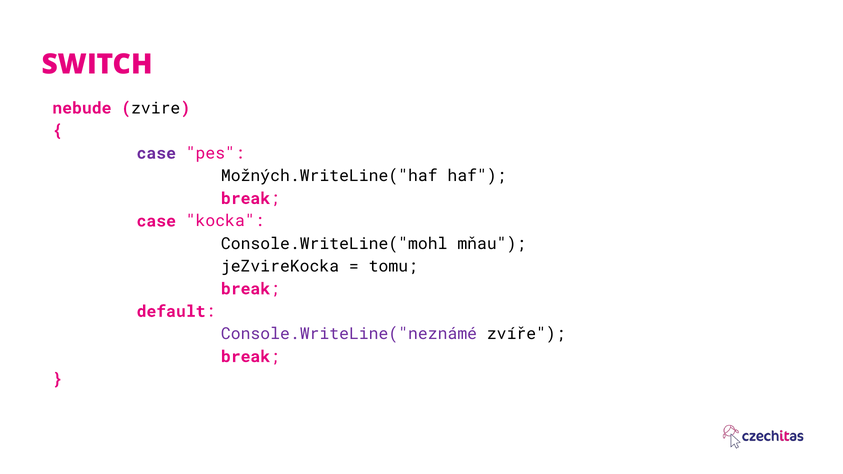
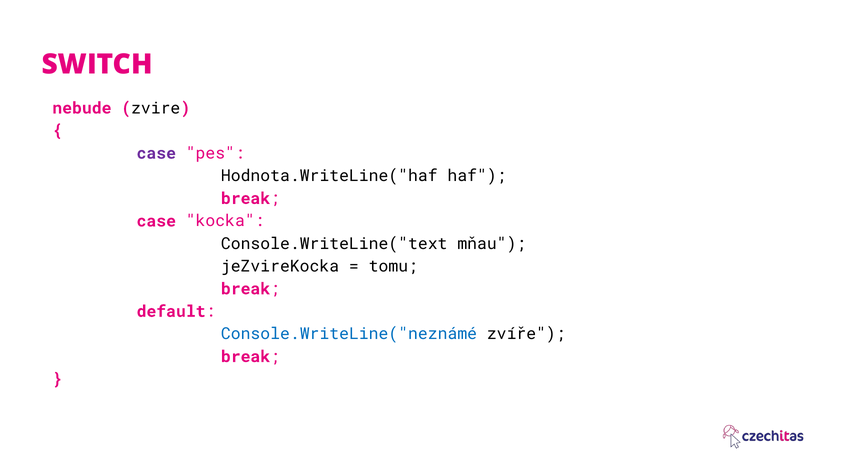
Možných.WriteLine("haf: Možných.WriteLine("haf -> Hodnota.WriteLine("haf
Console.WriteLine("mohl: Console.WriteLine("mohl -> Console.WriteLine("text
Console.WriteLine("neznámé colour: purple -> blue
